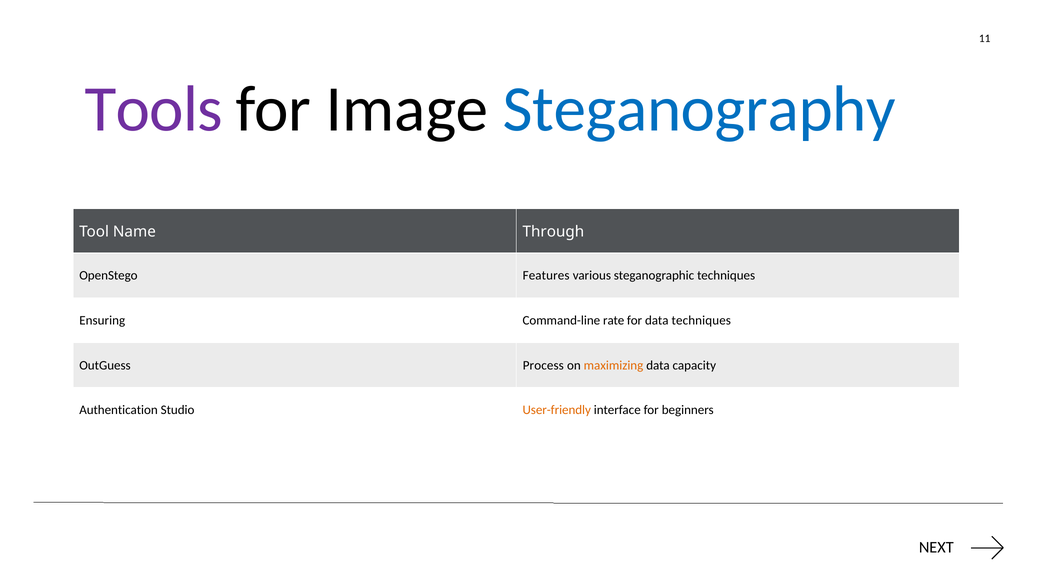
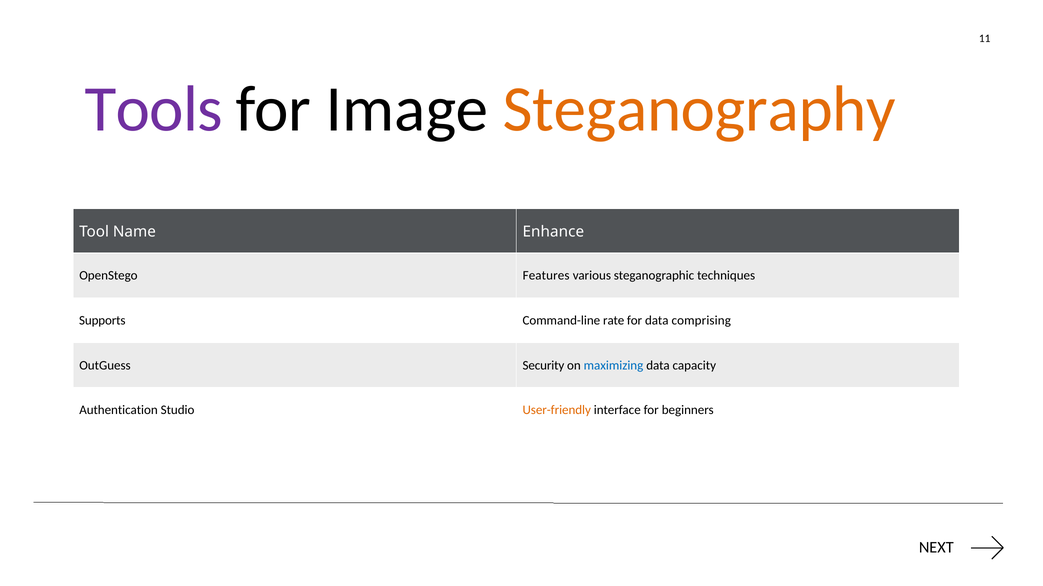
Steganography colour: blue -> orange
Through: Through -> Enhance
Ensuring: Ensuring -> Supports
data techniques: techniques -> comprising
Process: Process -> Security
maximizing colour: orange -> blue
